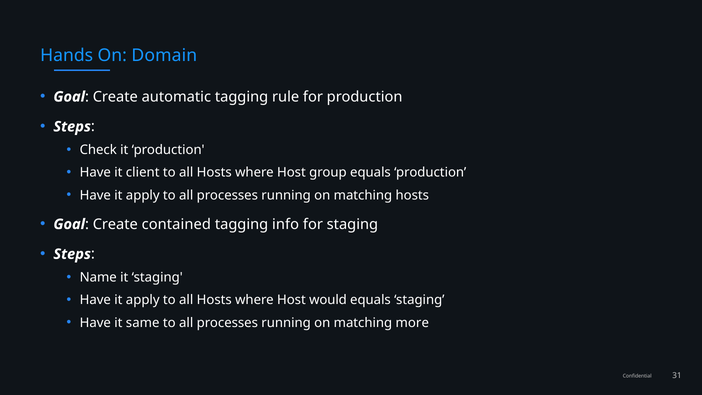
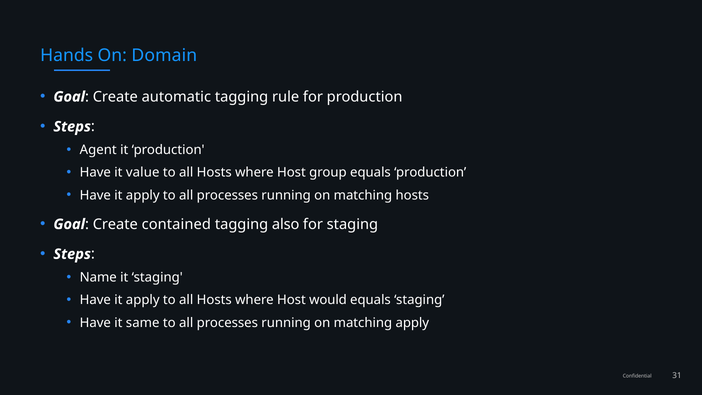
Check: Check -> Agent
client: client -> value
info: info -> also
matching more: more -> apply
